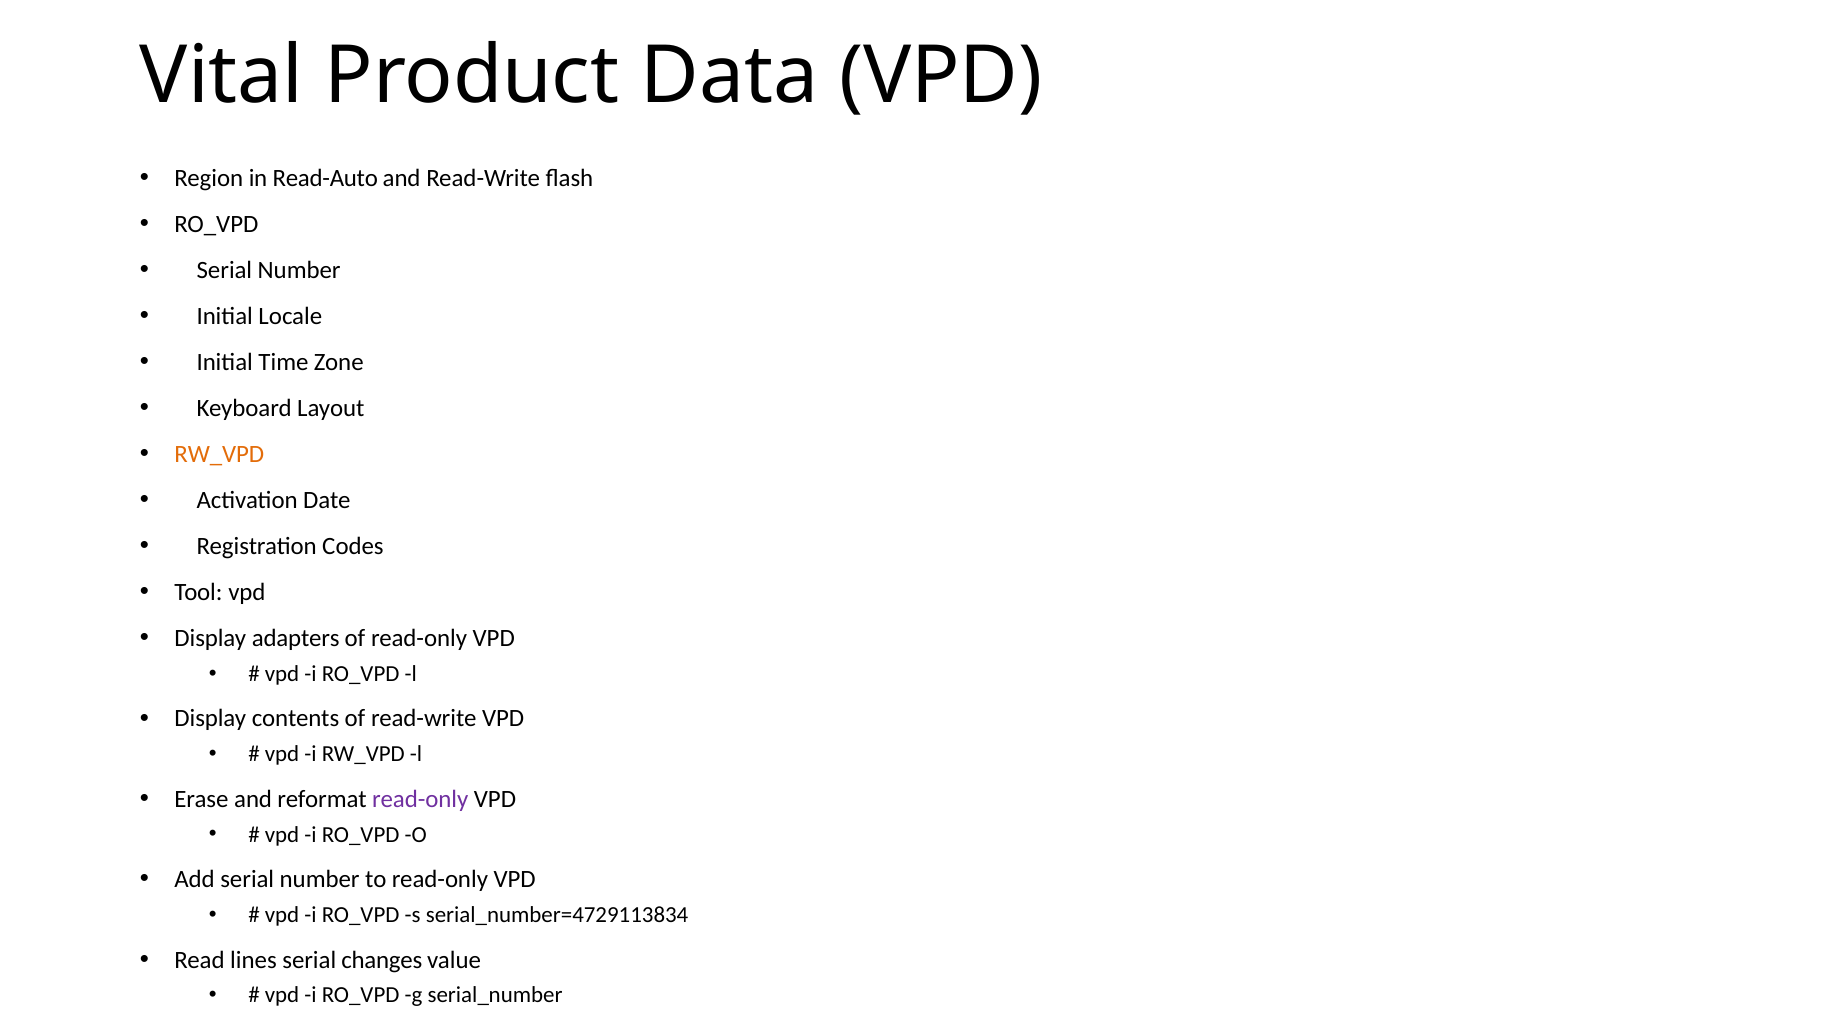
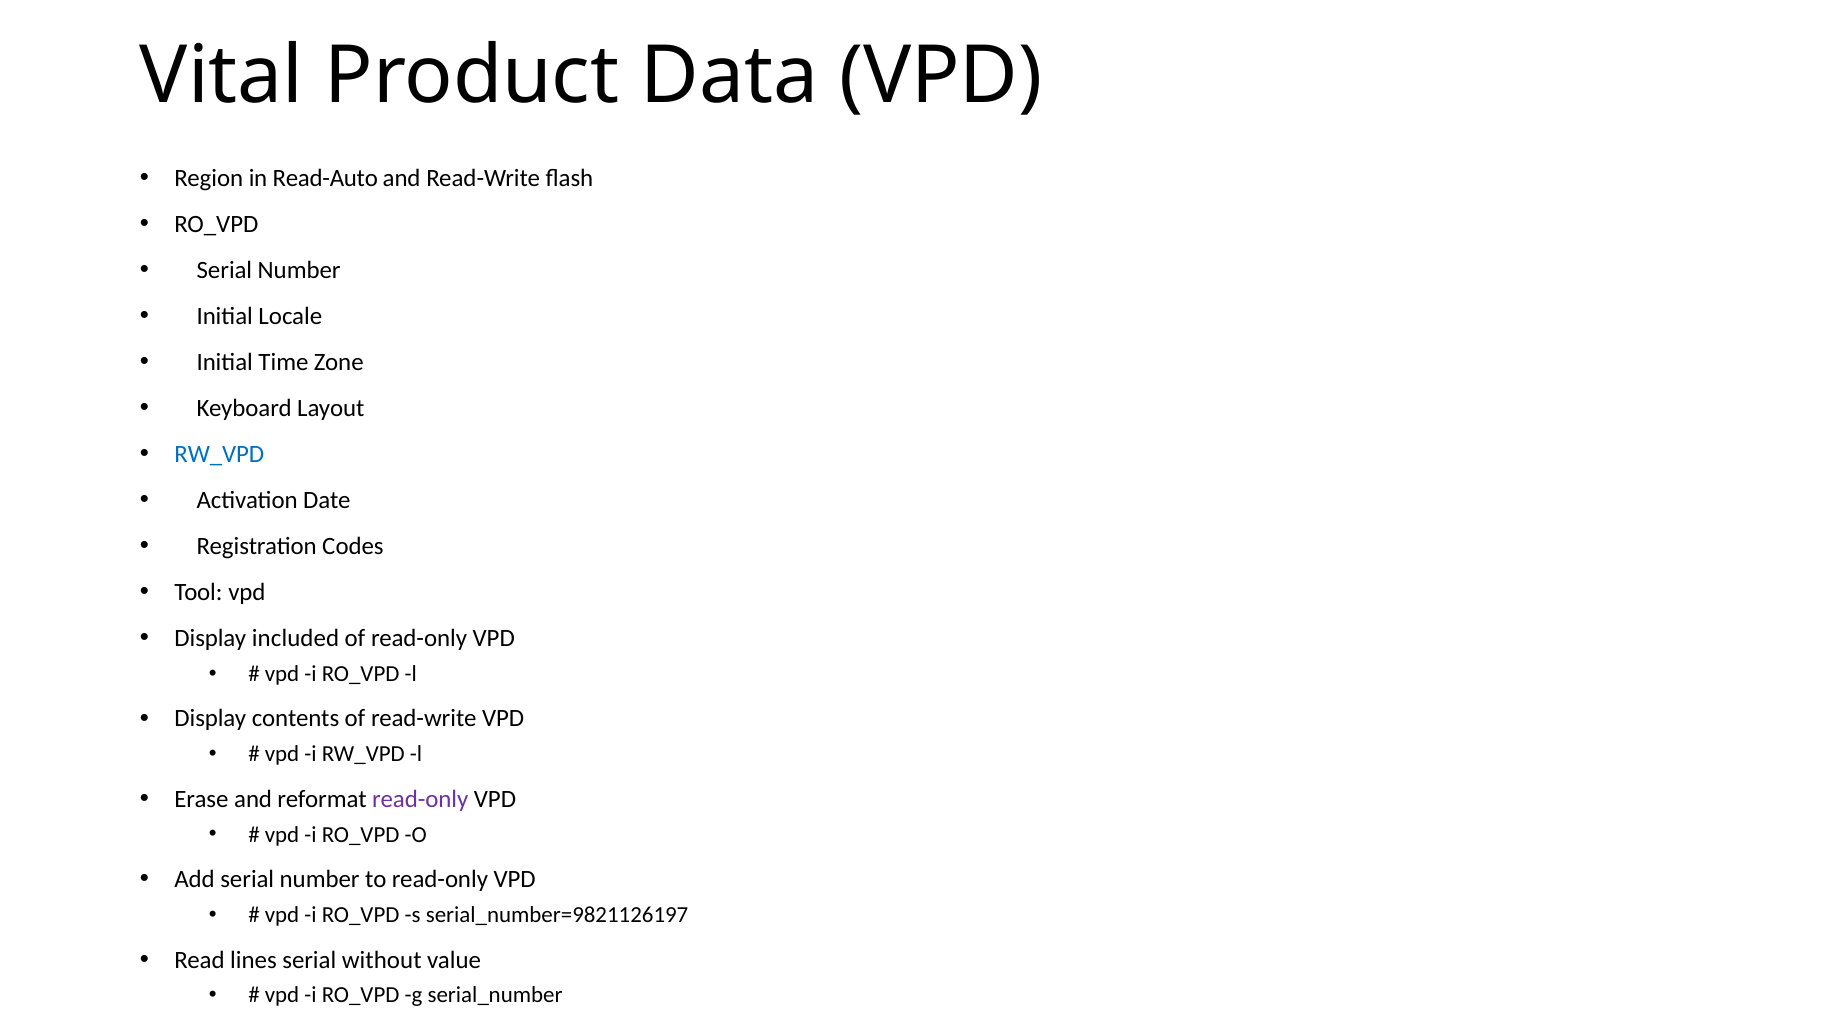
RW_VPD at (219, 454) colour: orange -> blue
adapters: adapters -> included
serial_number=4729113834: serial_number=4729113834 -> serial_number=9821126197
changes: changes -> without
